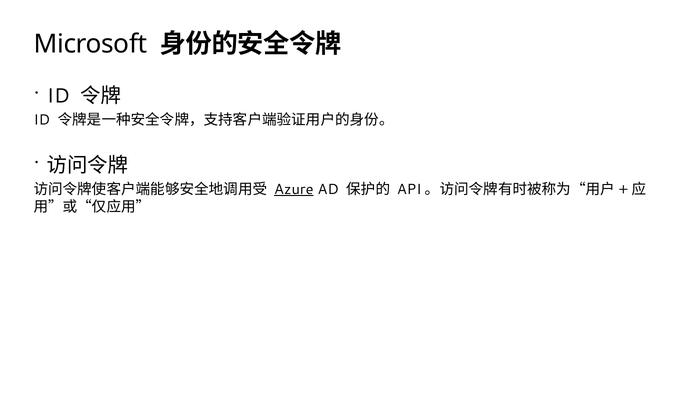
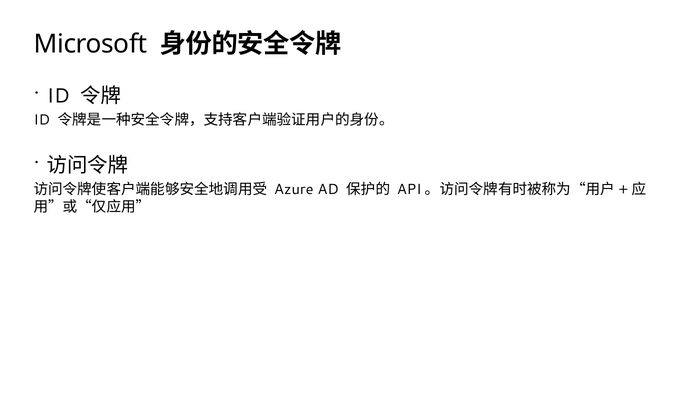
Azure underline: present -> none
